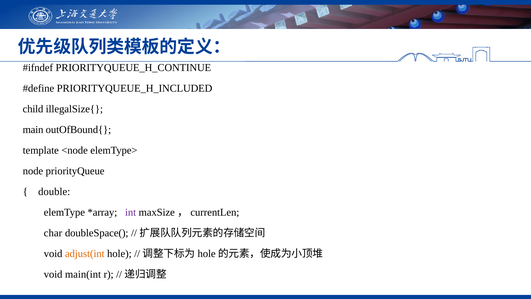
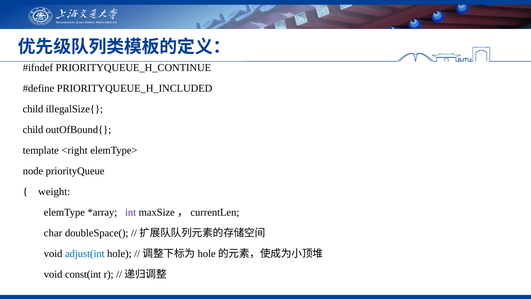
main at (33, 129): main -> child
<node: <node -> <right
double: double -> weight
adjust(int colour: orange -> blue
main(int: main(int -> const(int
